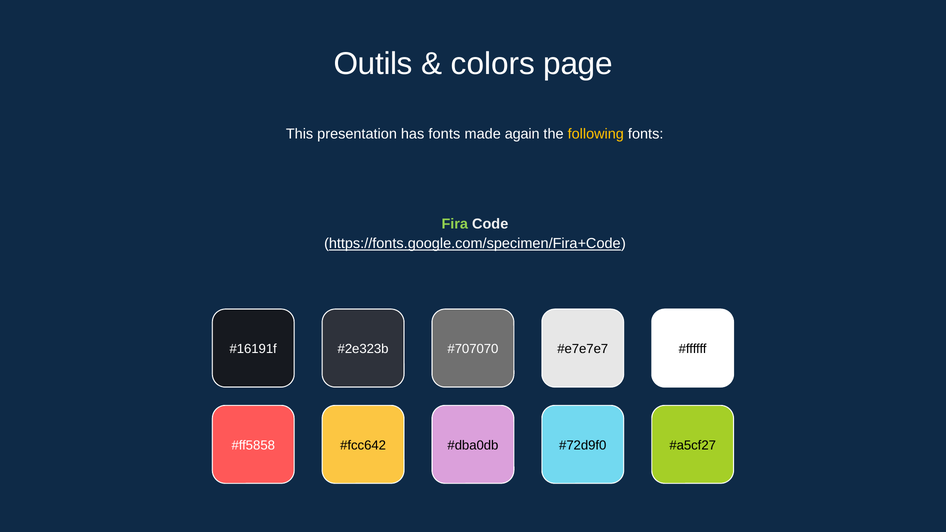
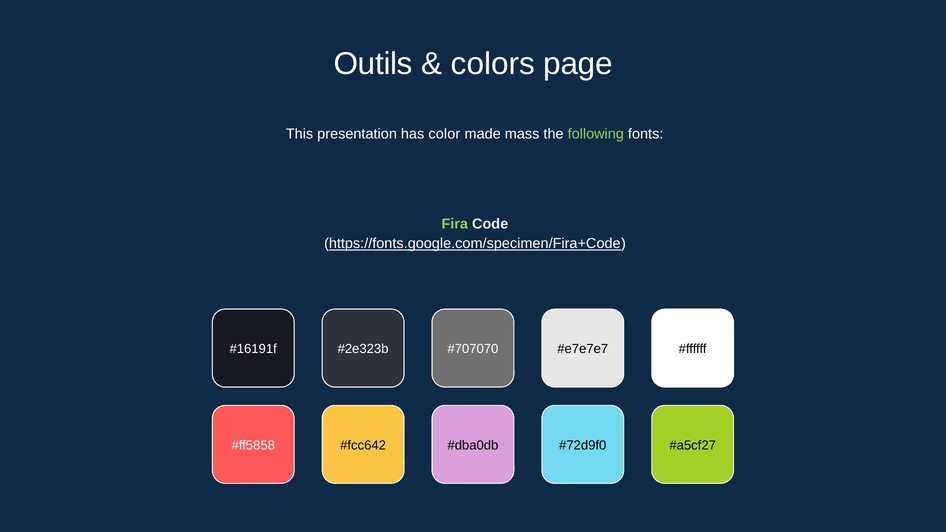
has fonts: fonts -> color
again: again -> mass
following colour: yellow -> light green
